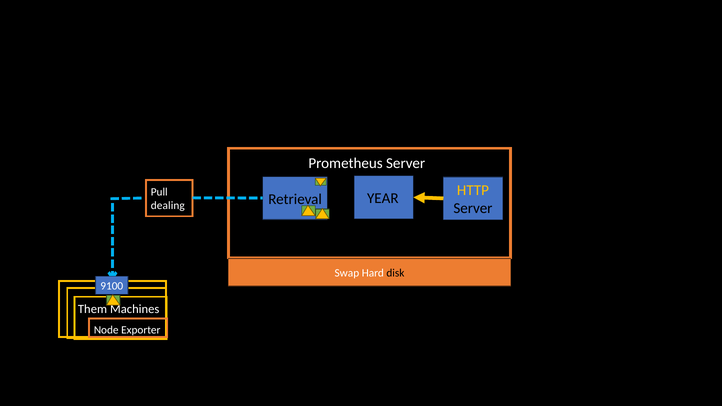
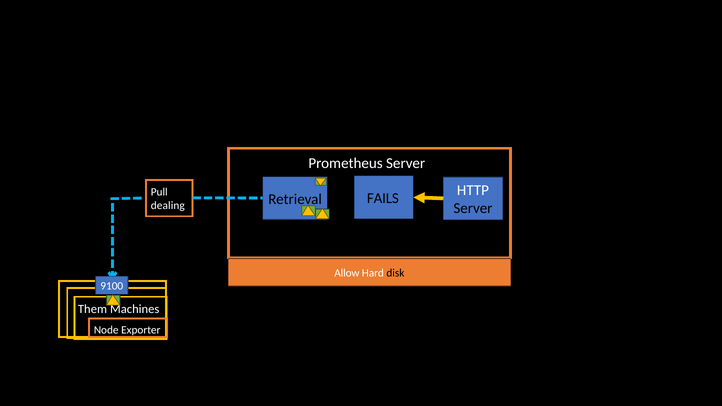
HTTP colour: yellow -> white
YEAR: YEAR -> FAILS
Swap: Swap -> Allow
